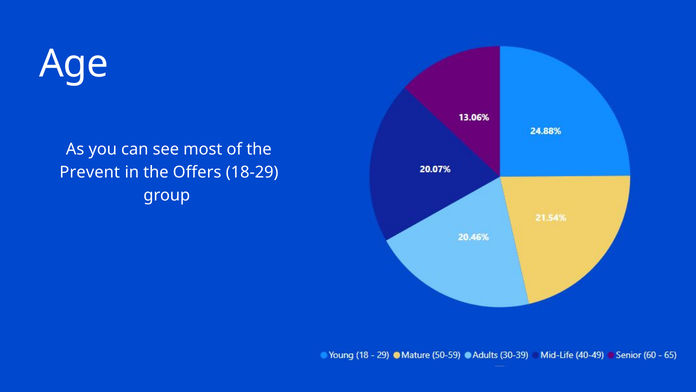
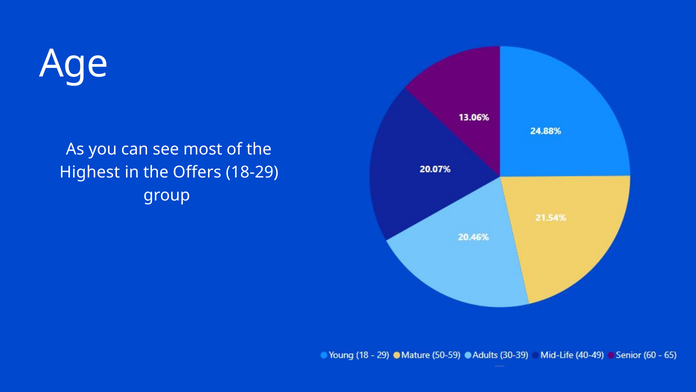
Prevent: Prevent -> Highest
